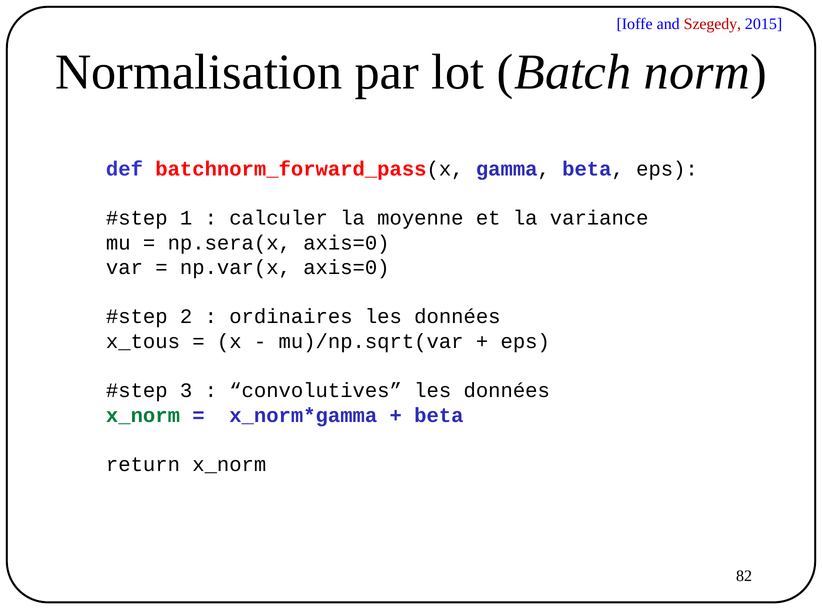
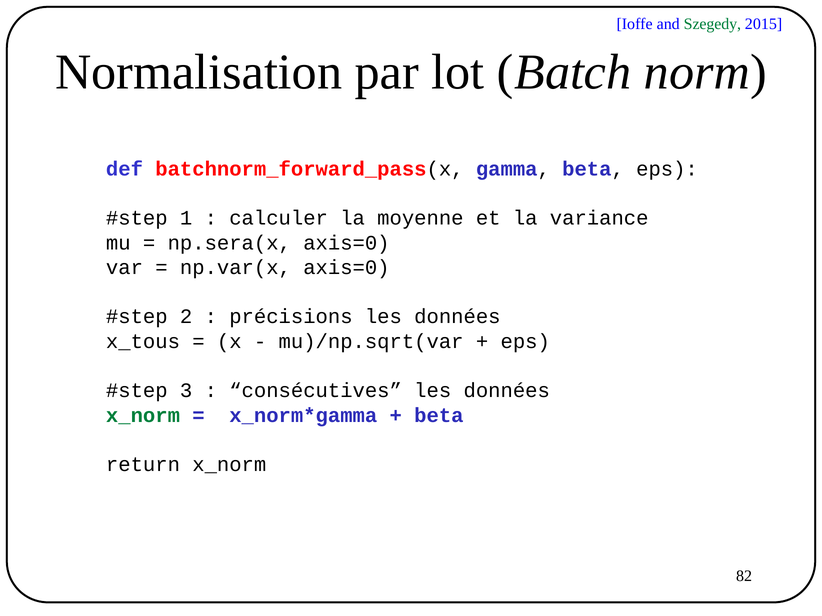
Szegedy colour: red -> green
ordinaires: ordinaires -> précisions
convolutives: convolutives -> consécutives
